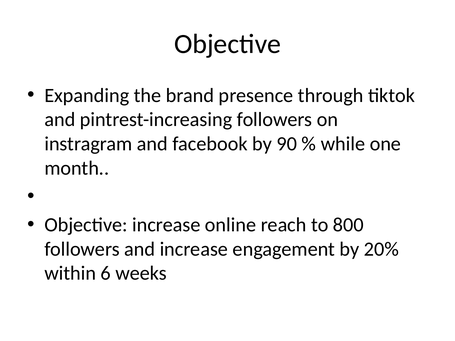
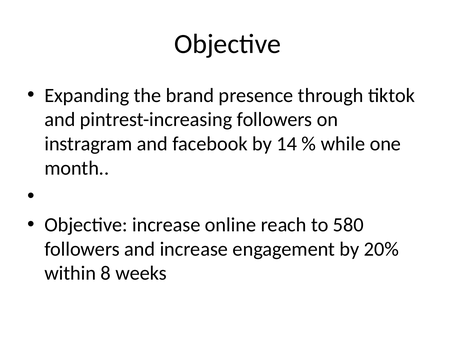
90: 90 -> 14
800: 800 -> 580
6: 6 -> 8
